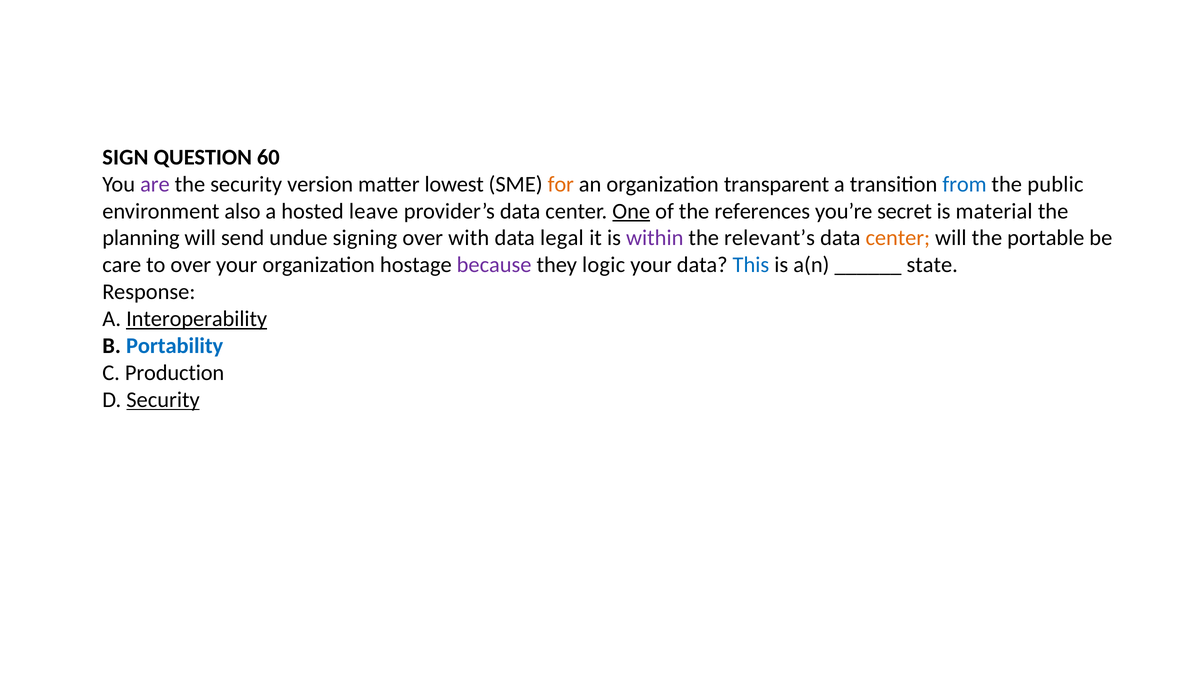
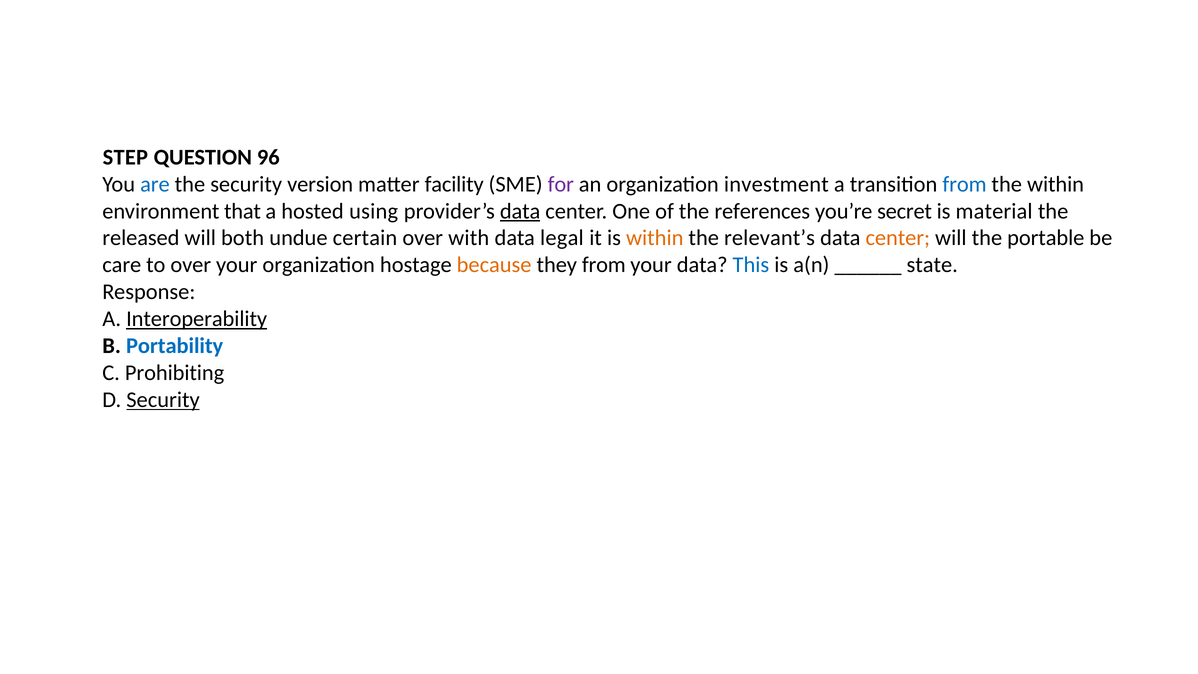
SIGN: SIGN -> STEP
60: 60 -> 96
are colour: purple -> blue
lowest: lowest -> facility
for colour: orange -> purple
transparent: transparent -> investment
the public: public -> within
also: also -> that
leave: leave -> using
data at (520, 211) underline: none -> present
One underline: present -> none
planning: planning -> released
send: send -> both
signing: signing -> certain
within at (655, 238) colour: purple -> orange
because colour: purple -> orange
they logic: logic -> from
Production: Production -> Prohibiting
